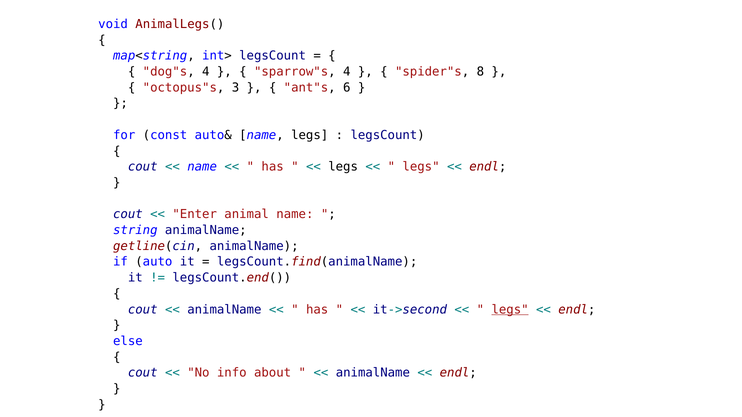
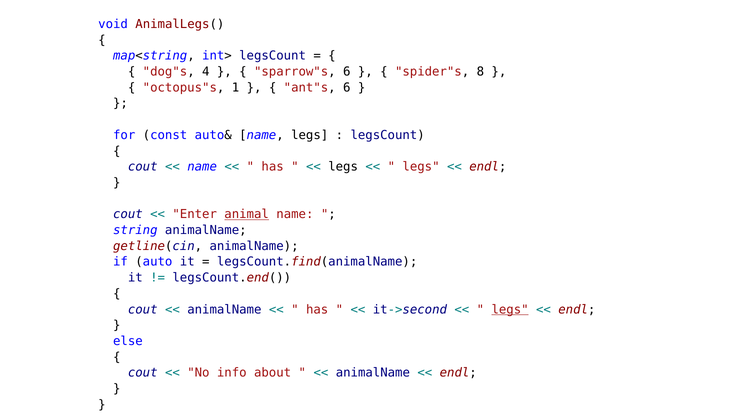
sparrow"s 4: 4 -> 6
3: 3 -> 1
animal underline: none -> present
